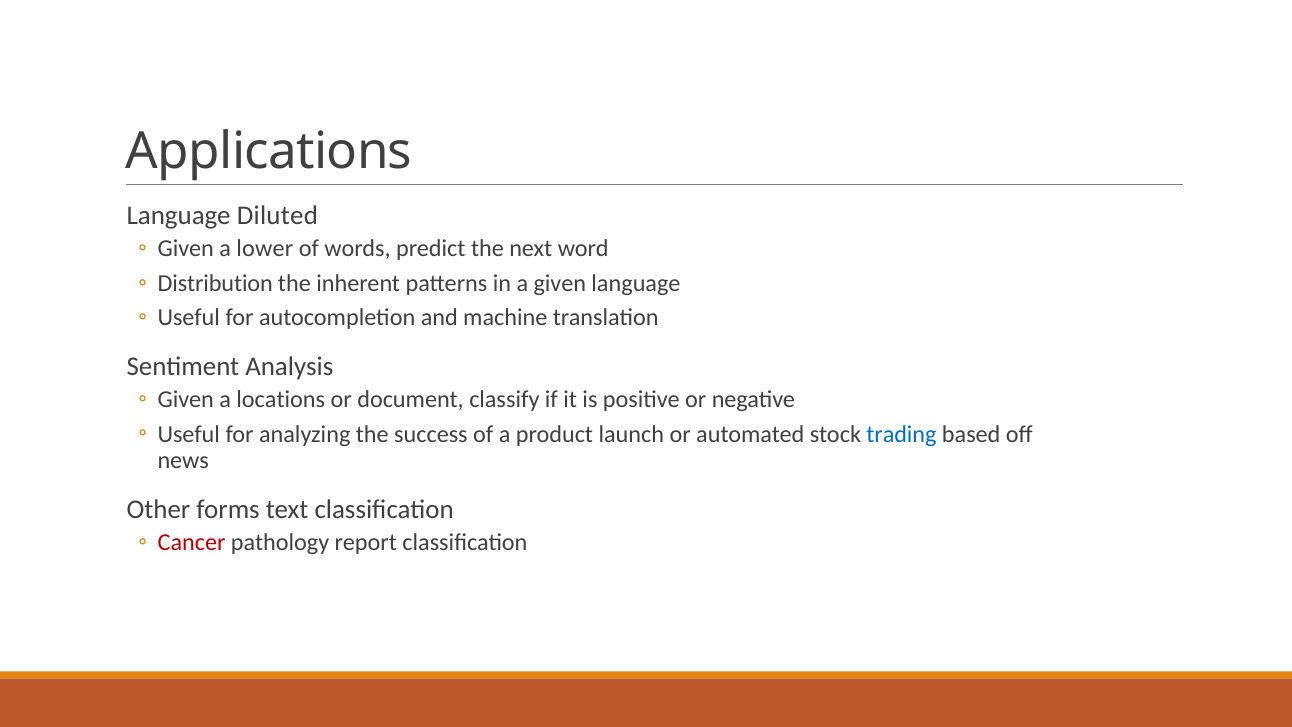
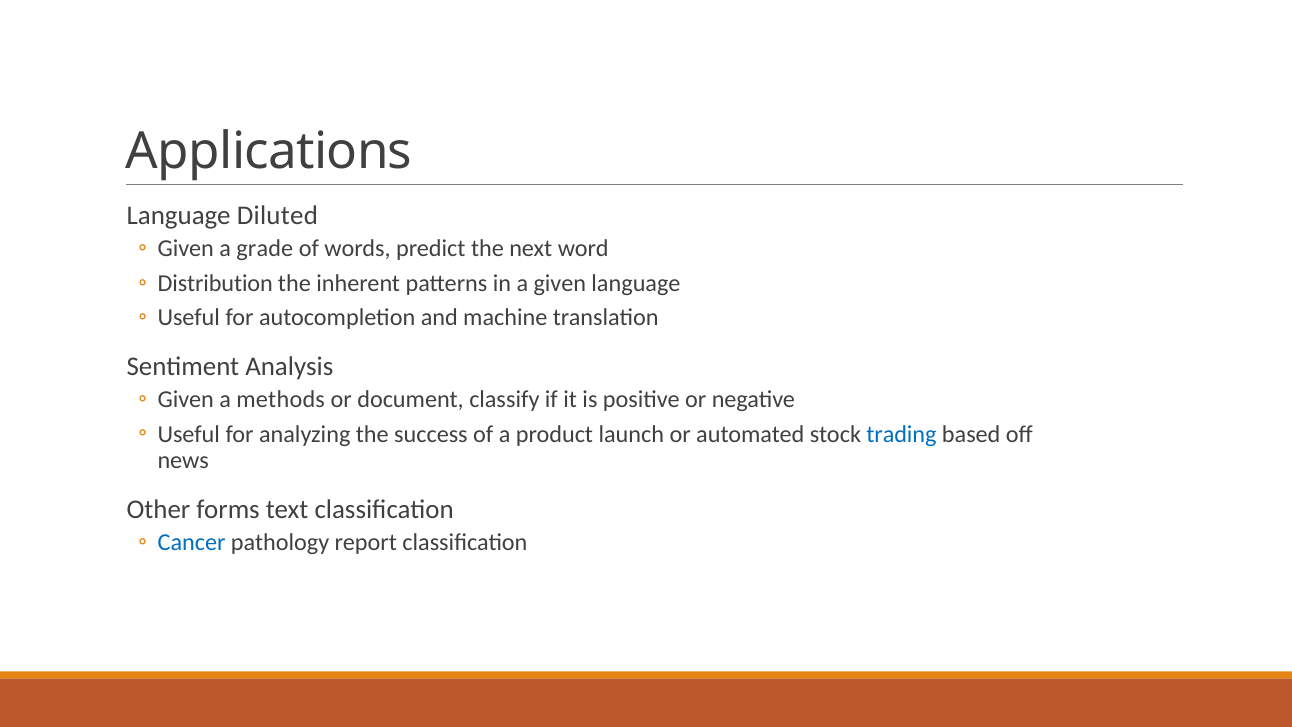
lower: lower -> grade
locations: locations -> methods
Cancer colour: red -> blue
